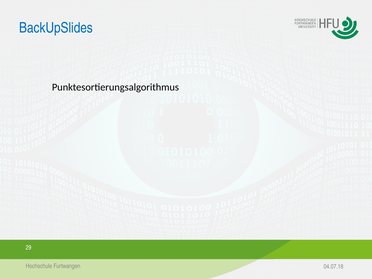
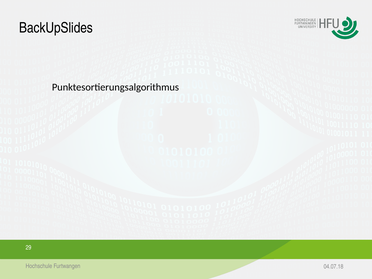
BackUpSlides colour: blue -> black
